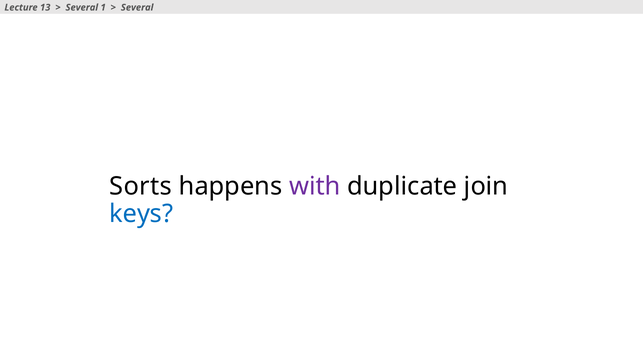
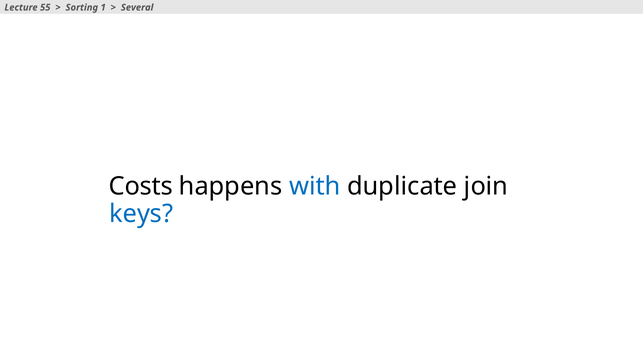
13: 13 -> 55
Several at (82, 7): Several -> Sorting
Sorts: Sorts -> Costs
with colour: purple -> blue
